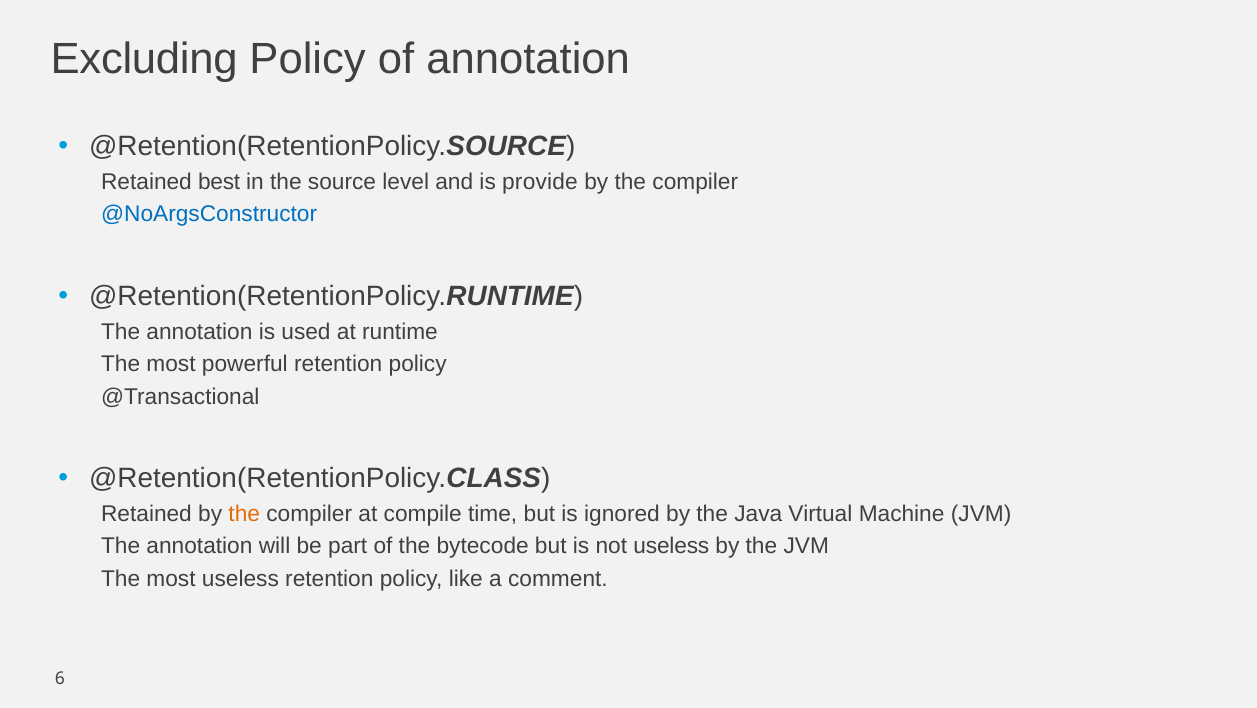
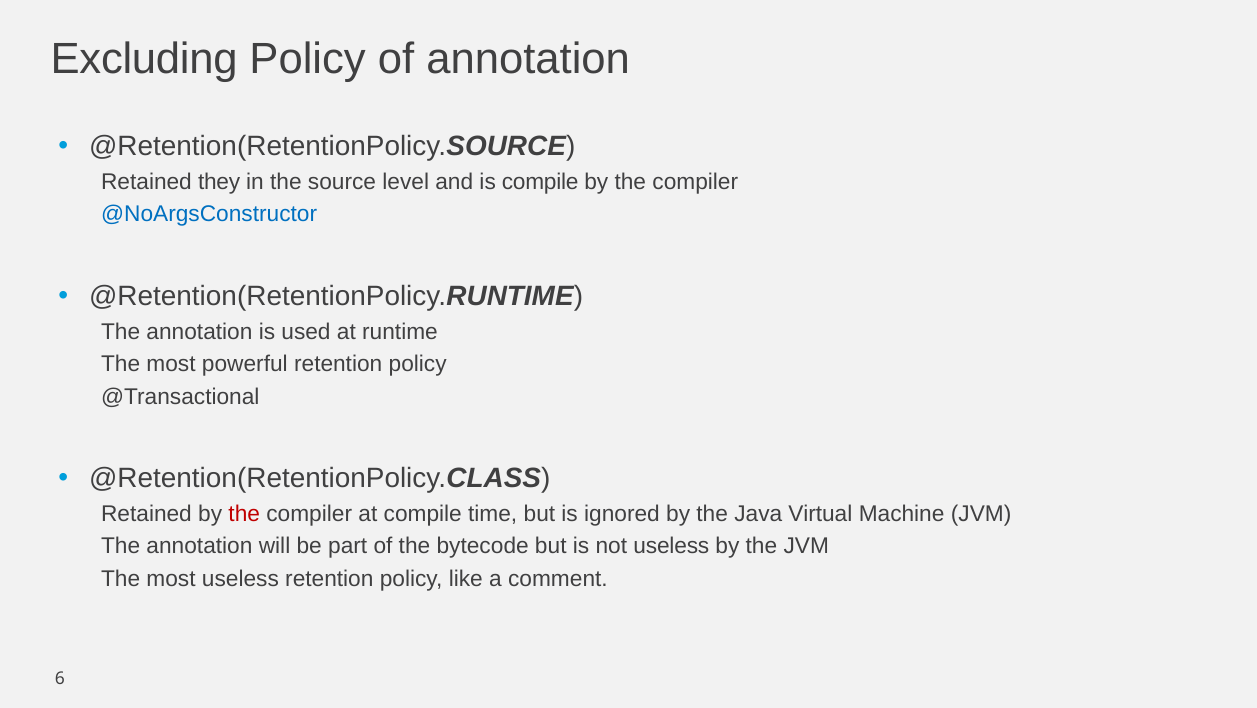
best: best -> they
is provide: provide -> compile
the at (244, 514) colour: orange -> red
